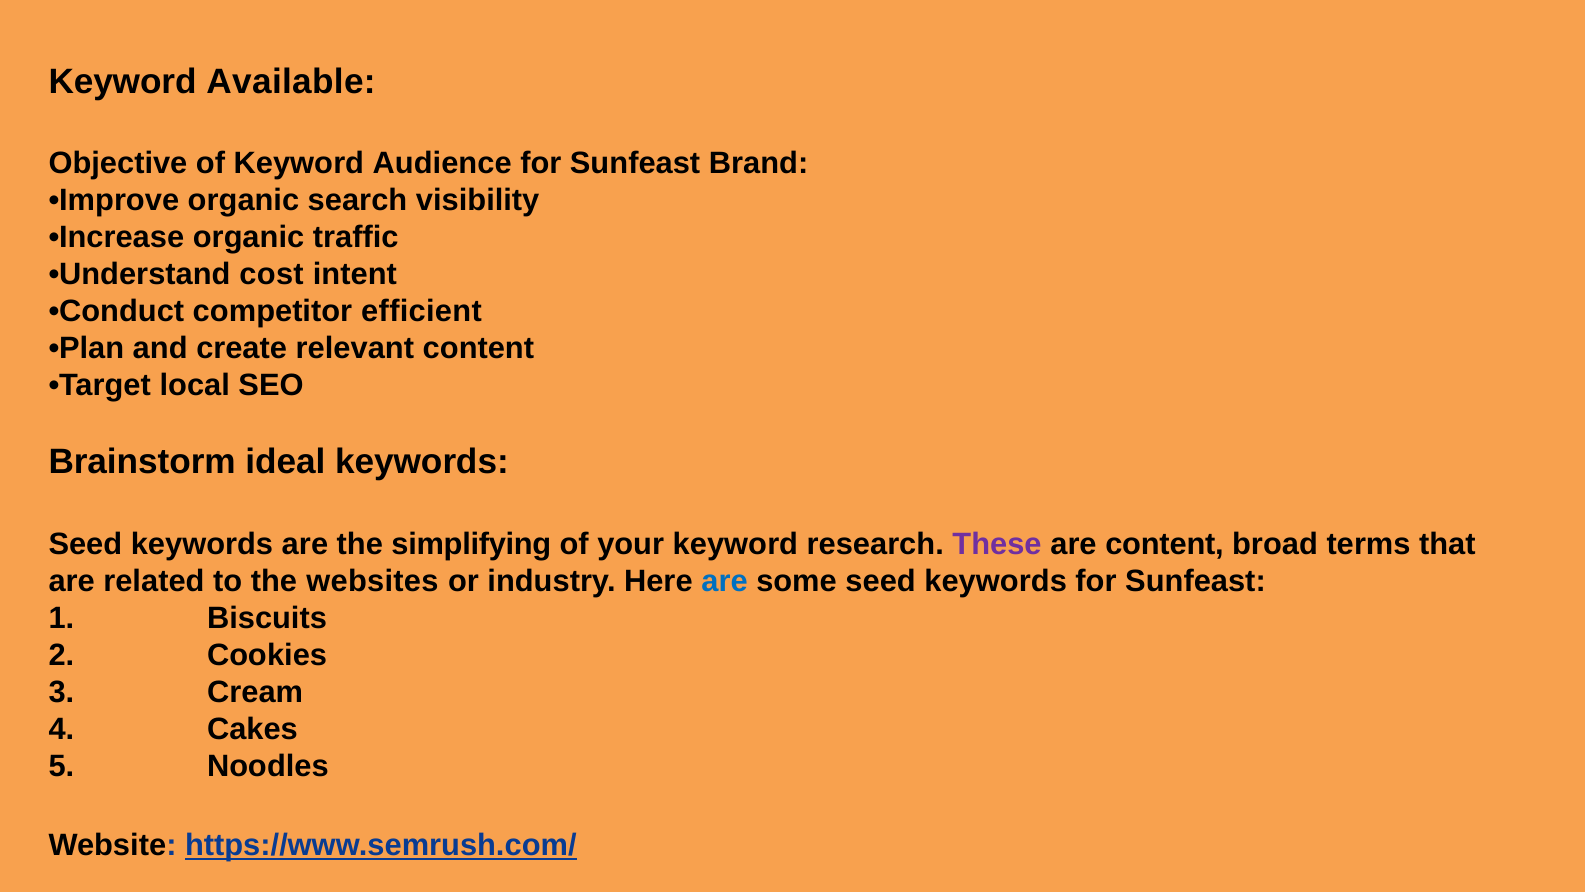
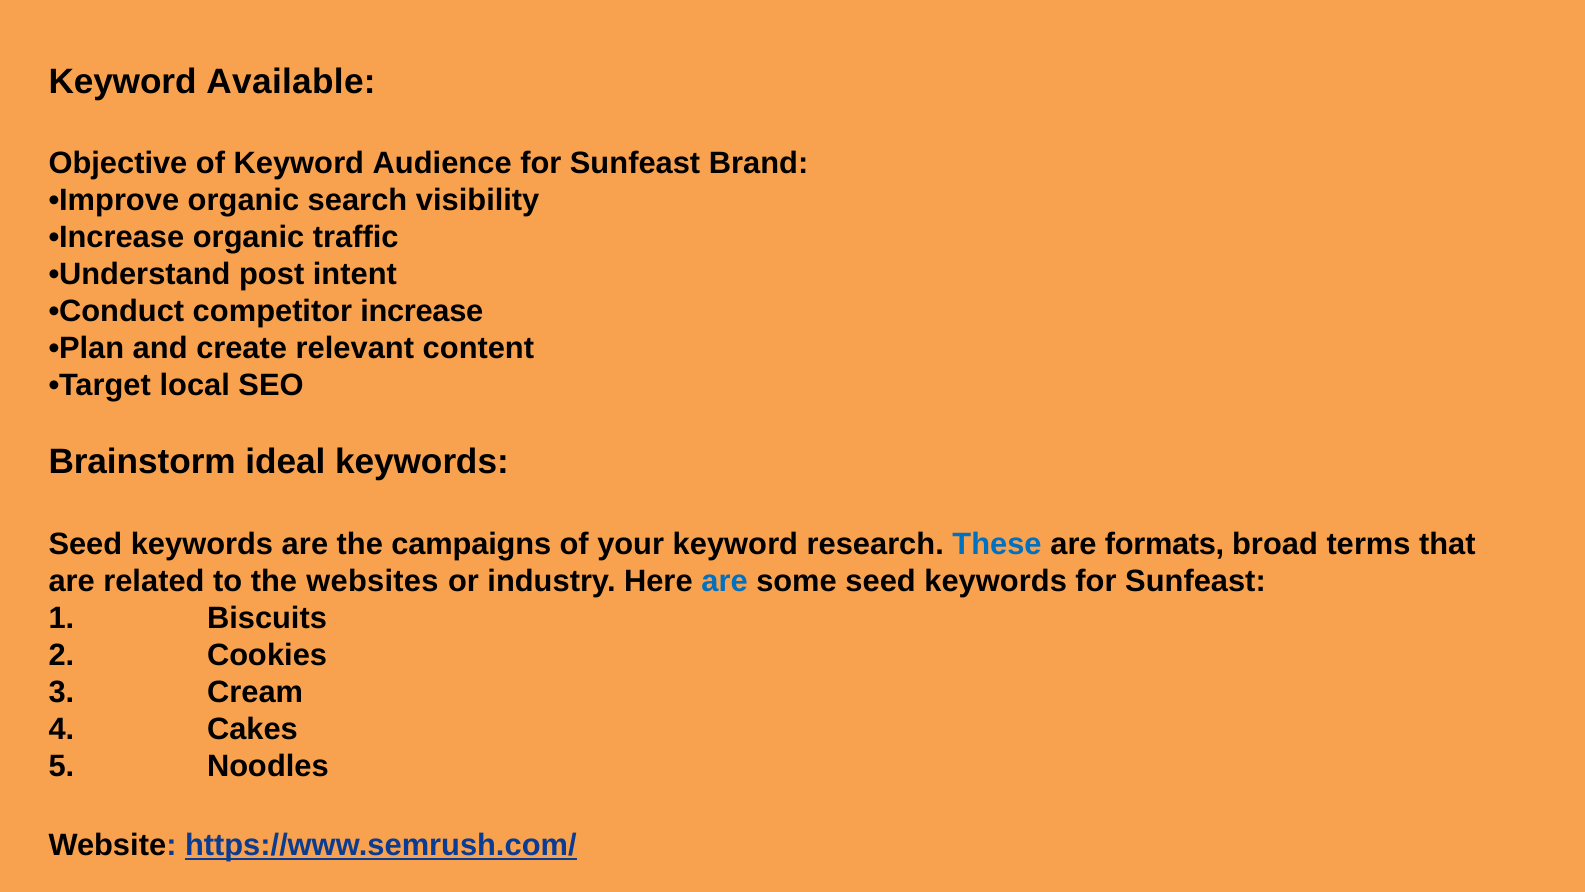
cost: cost -> post
competitor efficient: efficient -> increase
simplifying: simplifying -> campaigns
These colour: purple -> blue
are content: content -> formats
